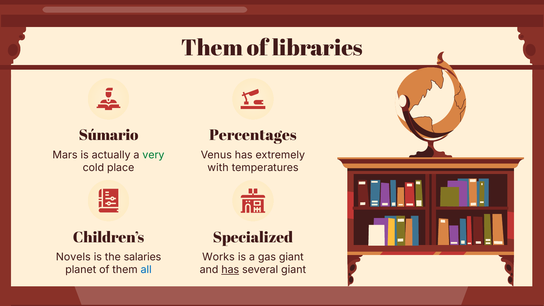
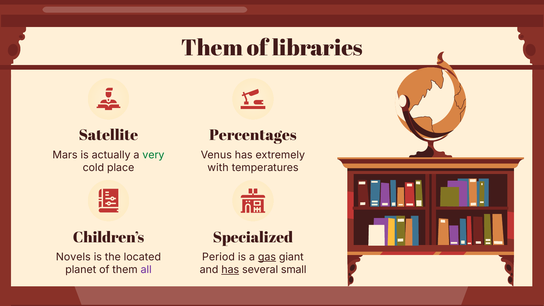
Súmario: Súmario -> Satellite
salaries: salaries -> located
Works: Works -> Period
gas underline: none -> present
all colour: blue -> purple
several giant: giant -> small
